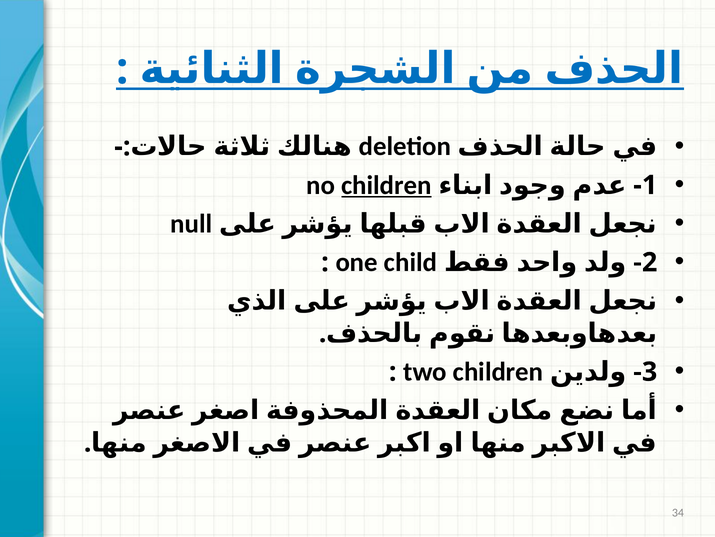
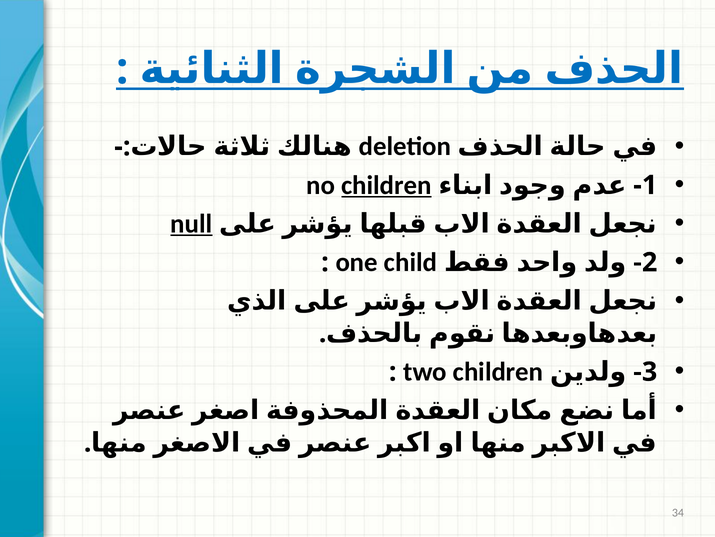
null underline: none -> present
